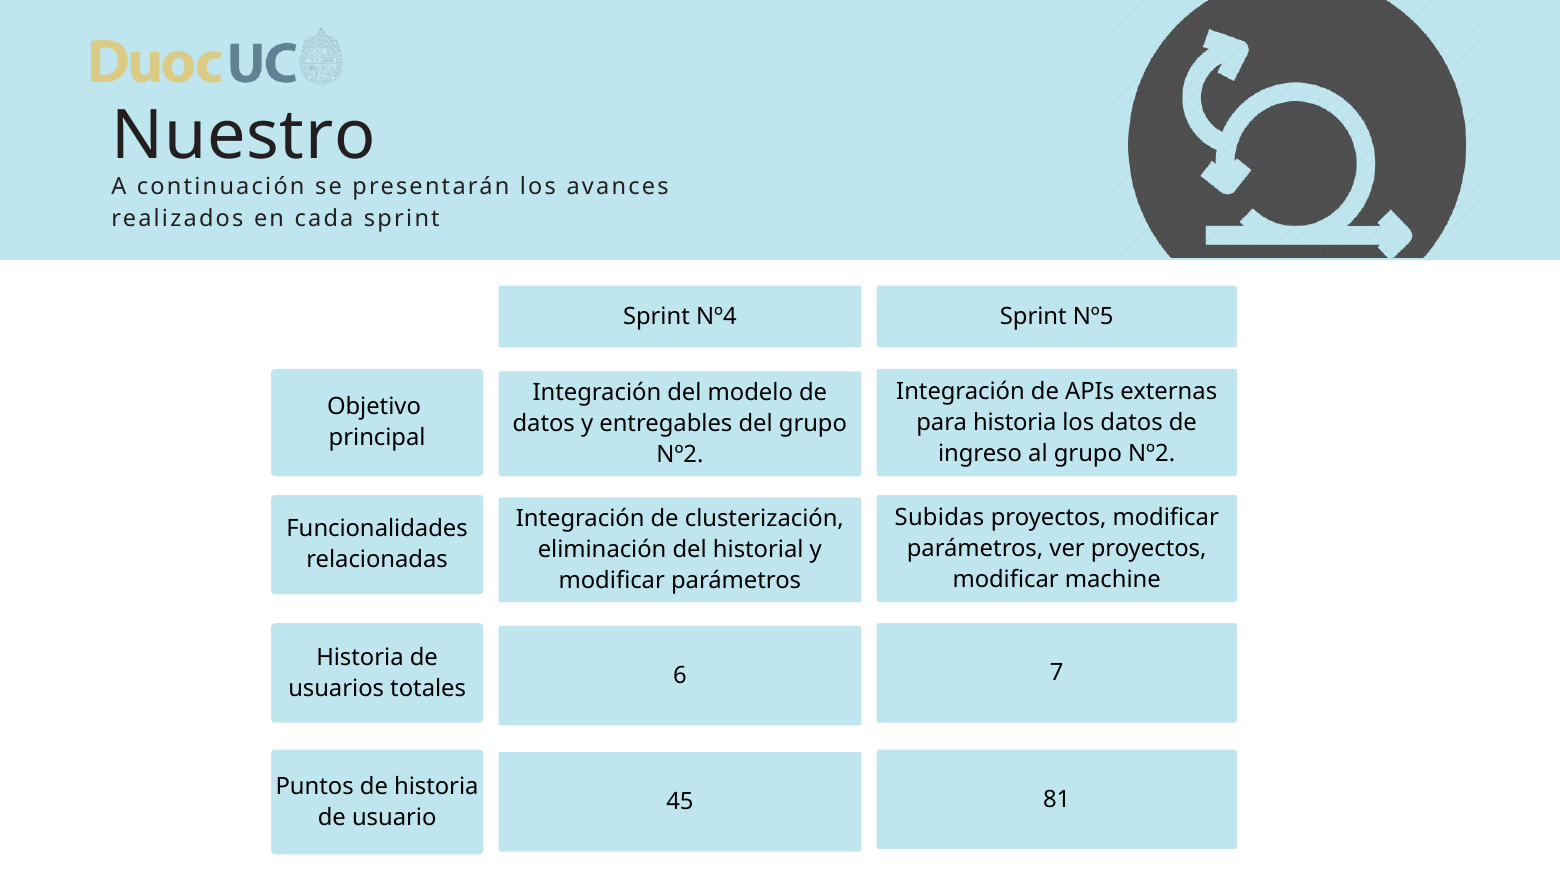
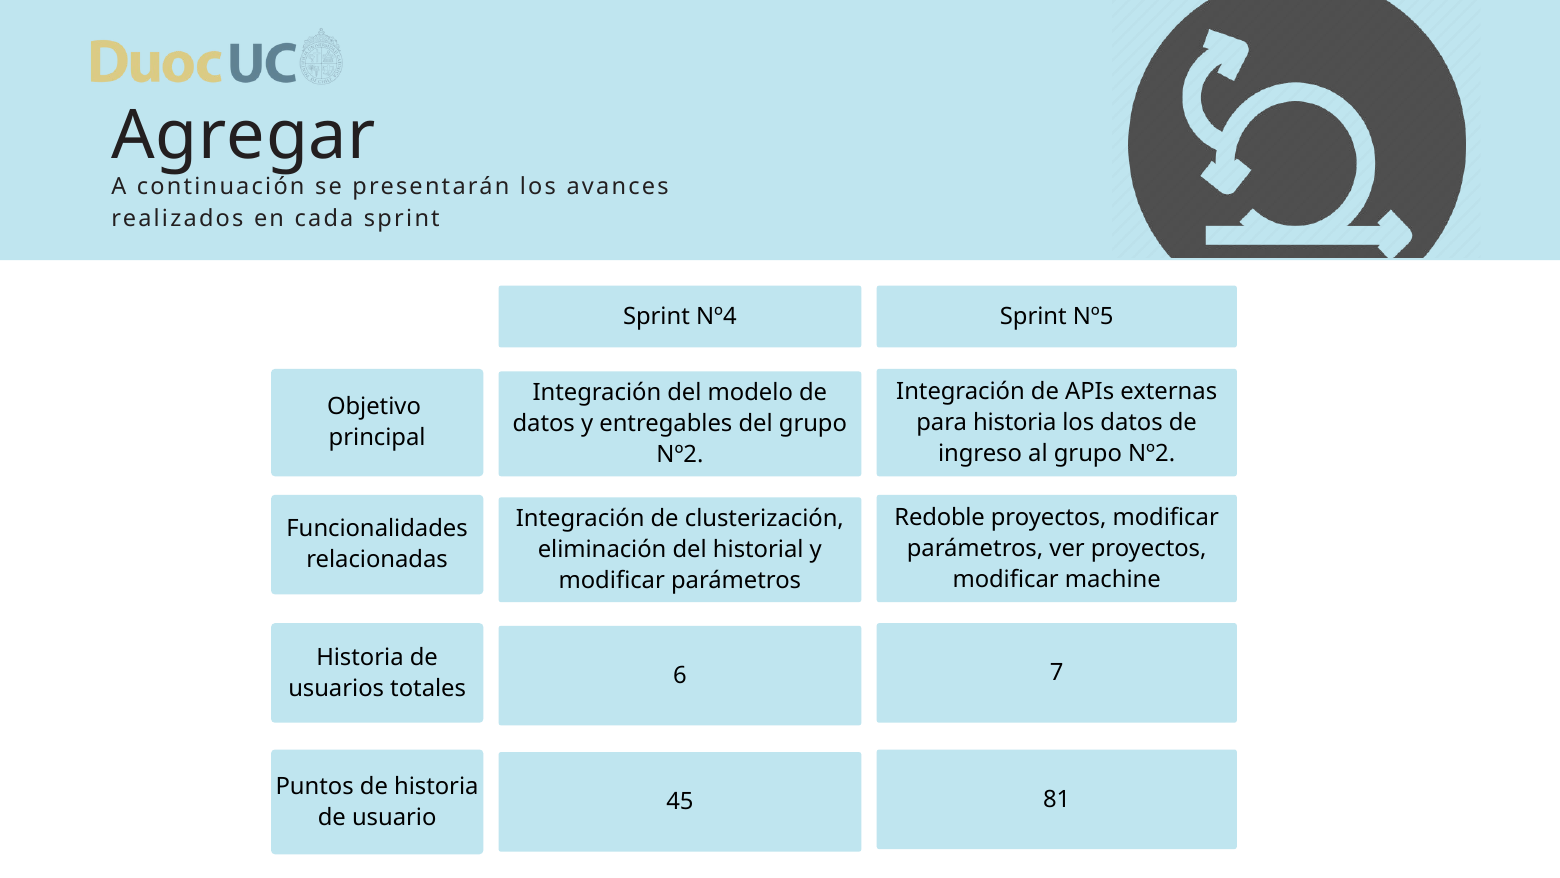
Nuestro: Nuestro -> Agregar
Subidas: Subidas -> Redoble
